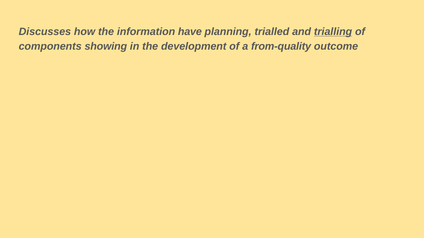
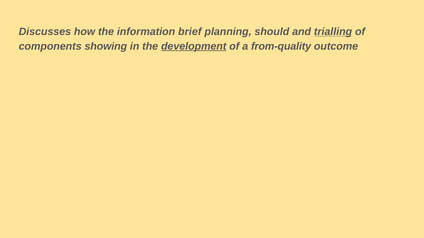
have: have -> brief
trialled: trialled -> should
development underline: none -> present
